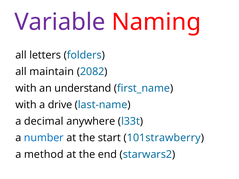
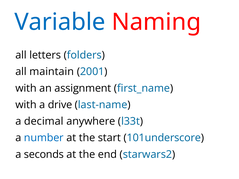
Variable colour: purple -> blue
2082: 2082 -> 2001
understand: understand -> assignment
101strawberry: 101strawberry -> 101underscore
method: method -> seconds
